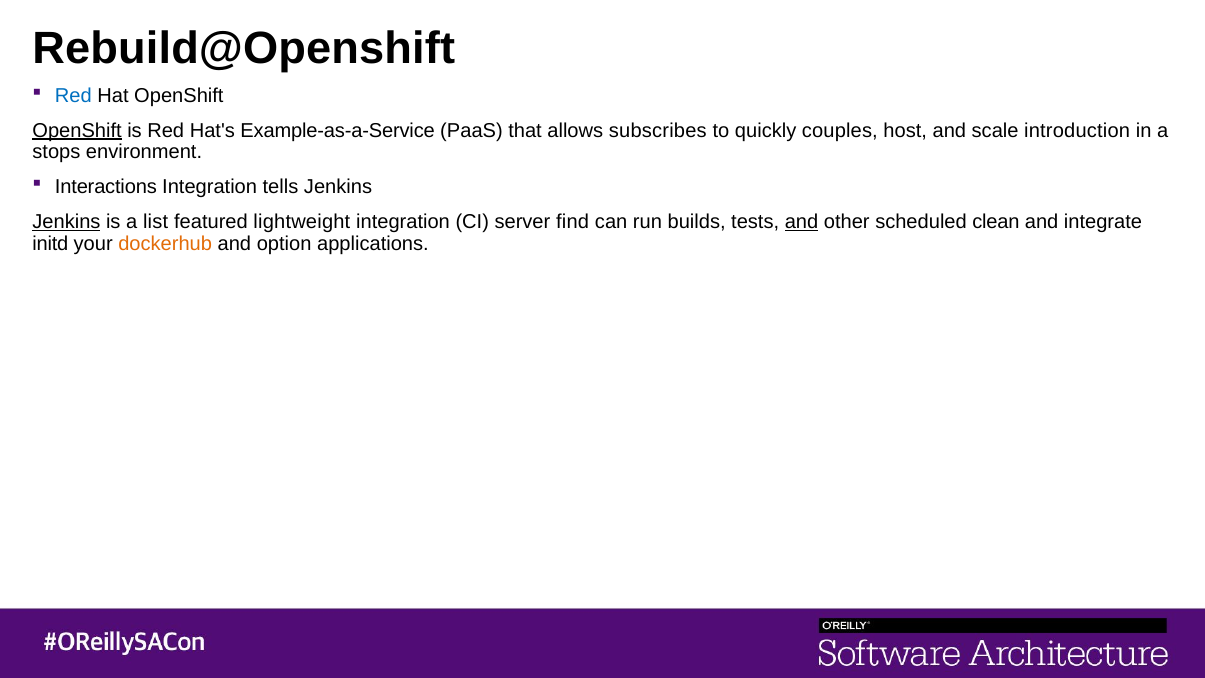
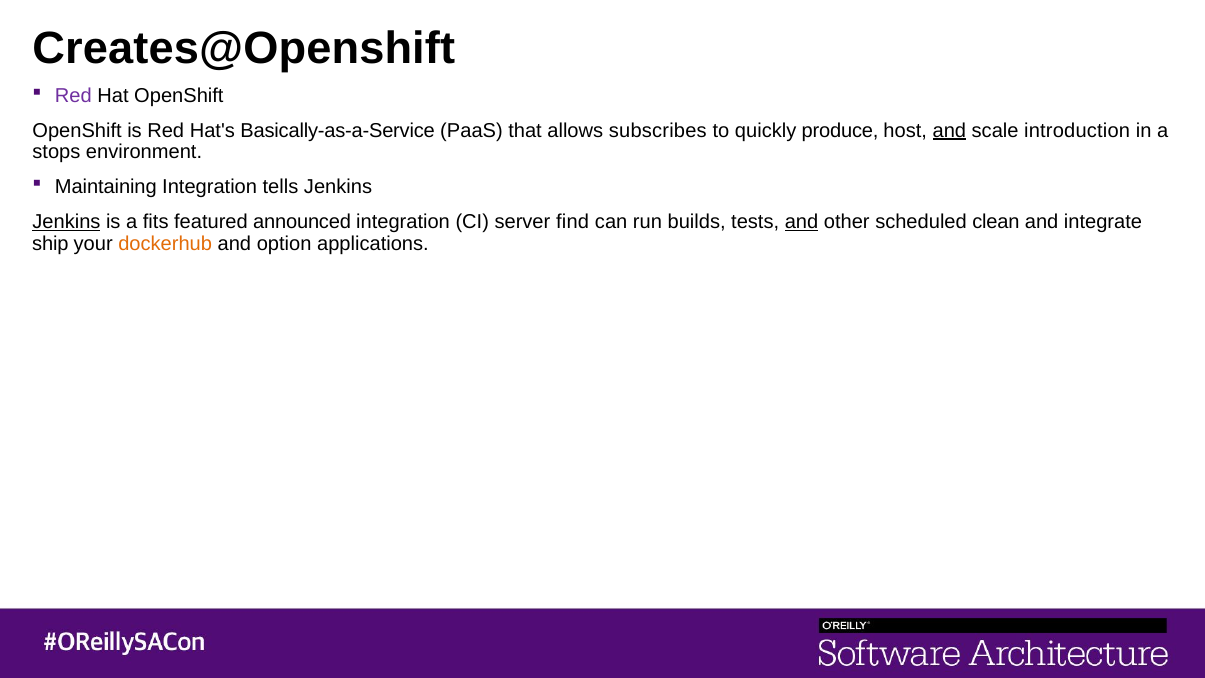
Rebuild@Openshift: Rebuild@Openshift -> Creates@Openshift
Red at (73, 95) colour: blue -> purple
OpenShift at (77, 130) underline: present -> none
Example-as-a-Service: Example-as-a-Service -> Basically-as-a-Service
couples: couples -> produce
and at (949, 130) underline: none -> present
Interactions: Interactions -> Maintaining
list: list -> fits
lightweight: lightweight -> announced
initd: initd -> ship
